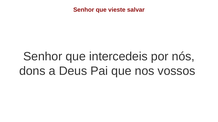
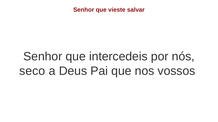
dons: dons -> seco
